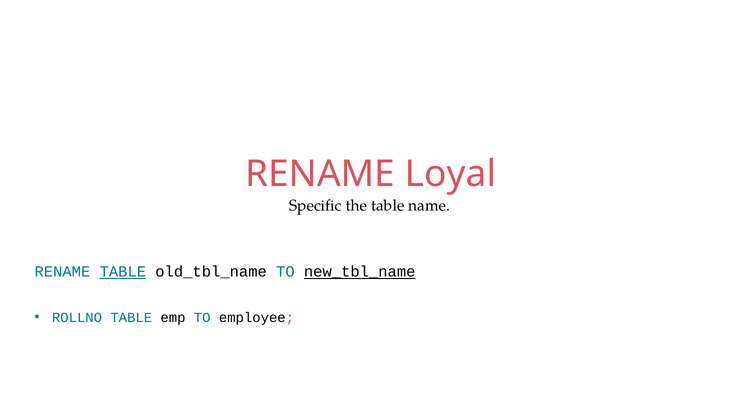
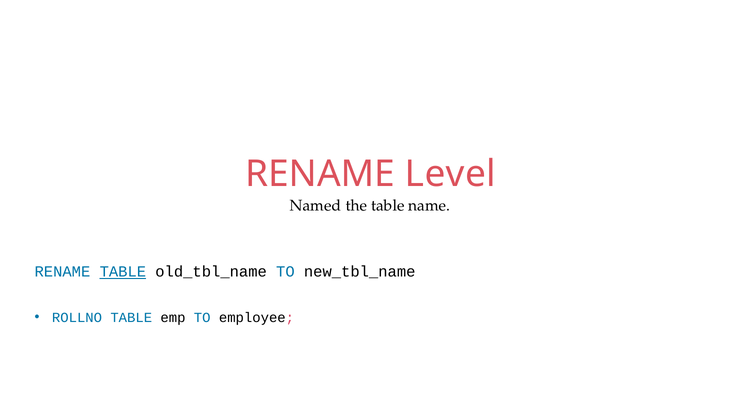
Loyal: Loyal -> Level
Specific: Specific -> Named
new_tbl_name underline: present -> none
